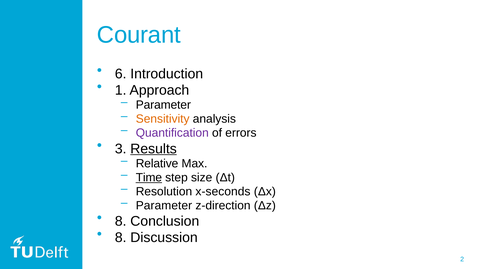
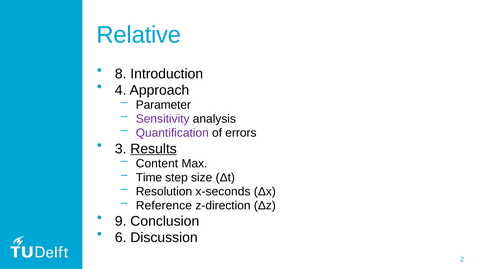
Courant: Courant -> Relative
6: 6 -> 8
1: 1 -> 4
Sensitivity colour: orange -> purple
Relative: Relative -> Content
Time underline: present -> none
Parameter at (164, 205): Parameter -> Reference
8 at (121, 221): 8 -> 9
8 at (121, 237): 8 -> 6
